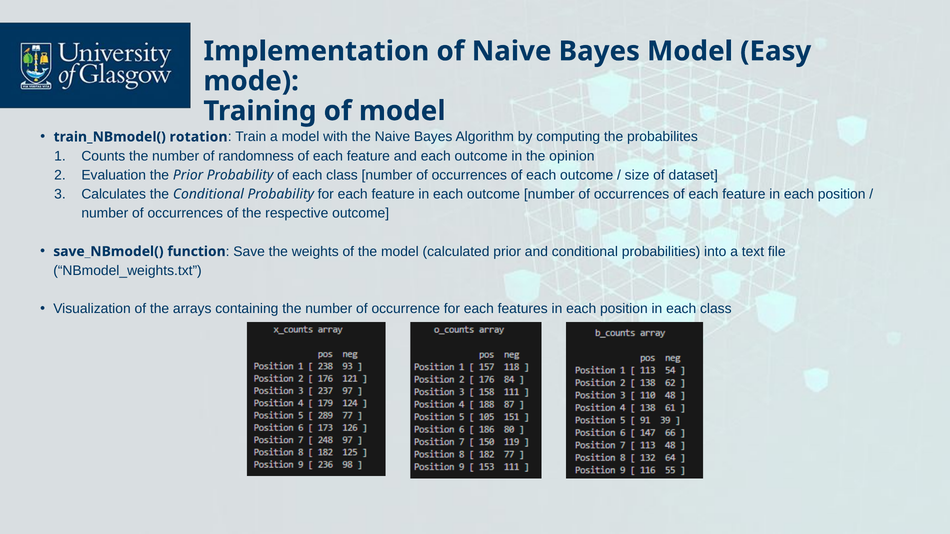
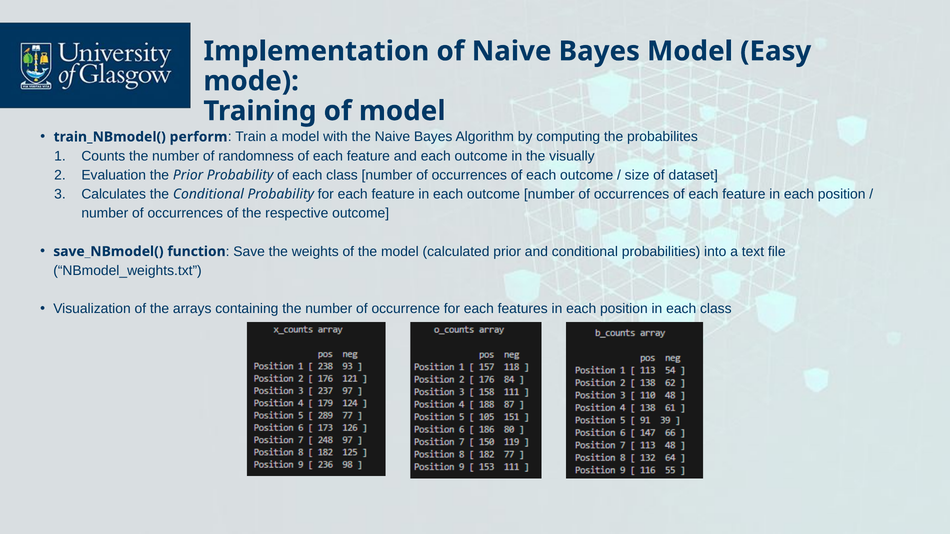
rotation: rotation -> perform
opinion: opinion -> visually
